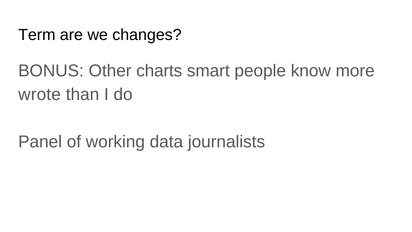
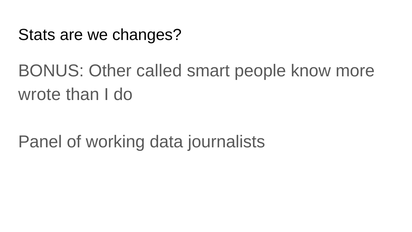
Term: Term -> Stats
charts: charts -> called
